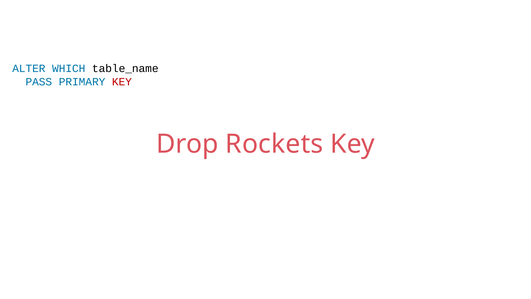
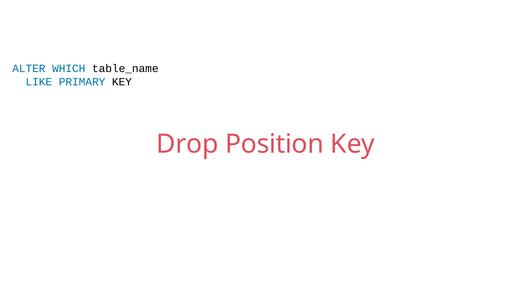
PASS: PASS -> LIKE
KEY at (122, 82) colour: red -> black
Rockets: Rockets -> Position
